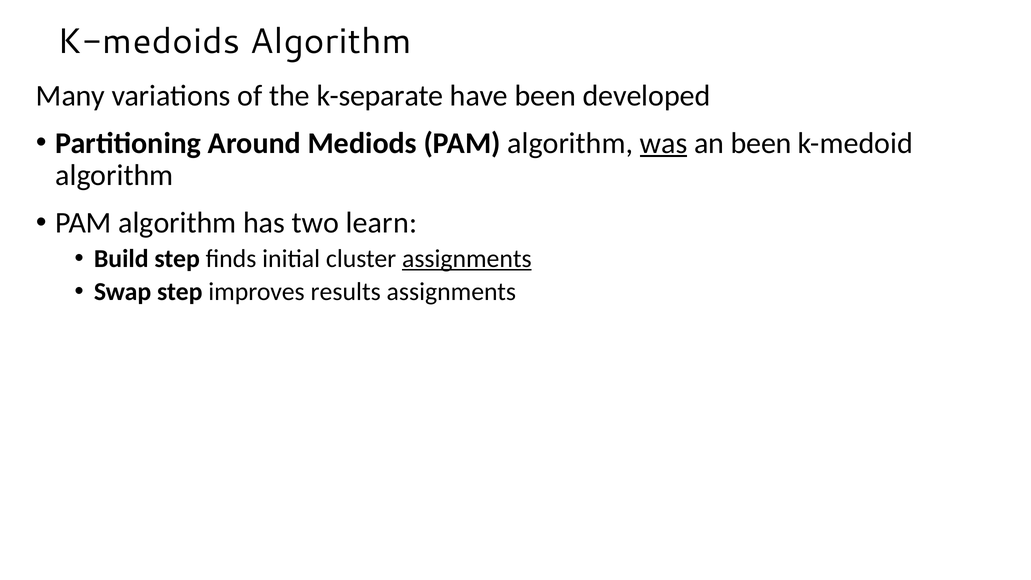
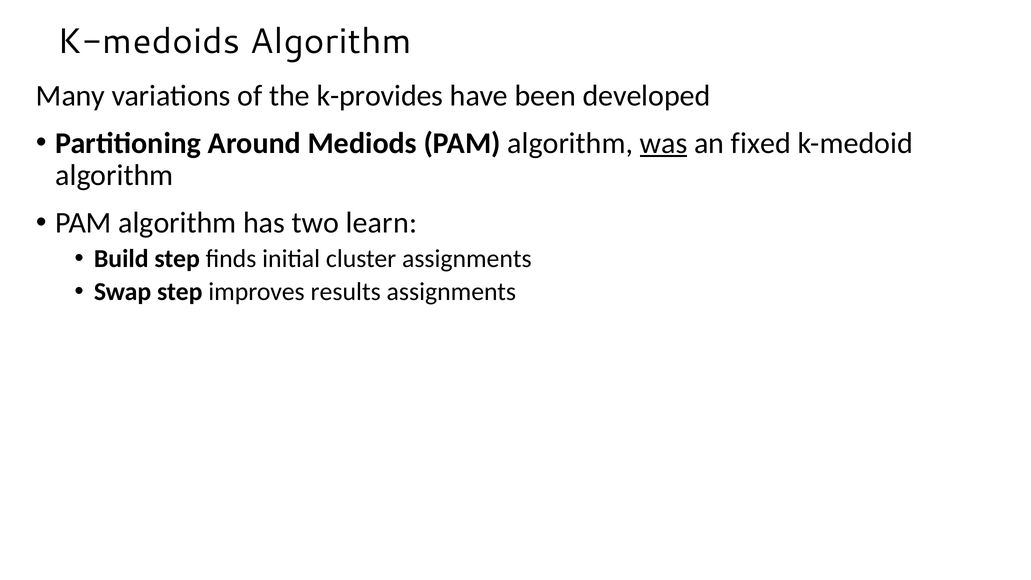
k-separate: k-separate -> k-provides
an been: been -> fixed
assignments at (467, 259) underline: present -> none
